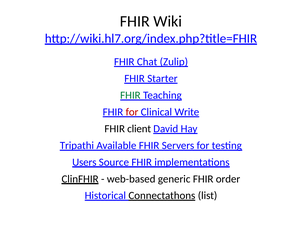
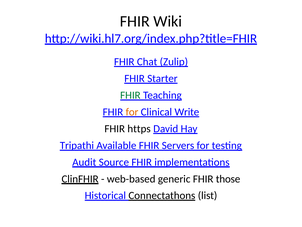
for at (132, 112) colour: red -> orange
client: client -> https
Users: Users -> Audit
order: order -> those
